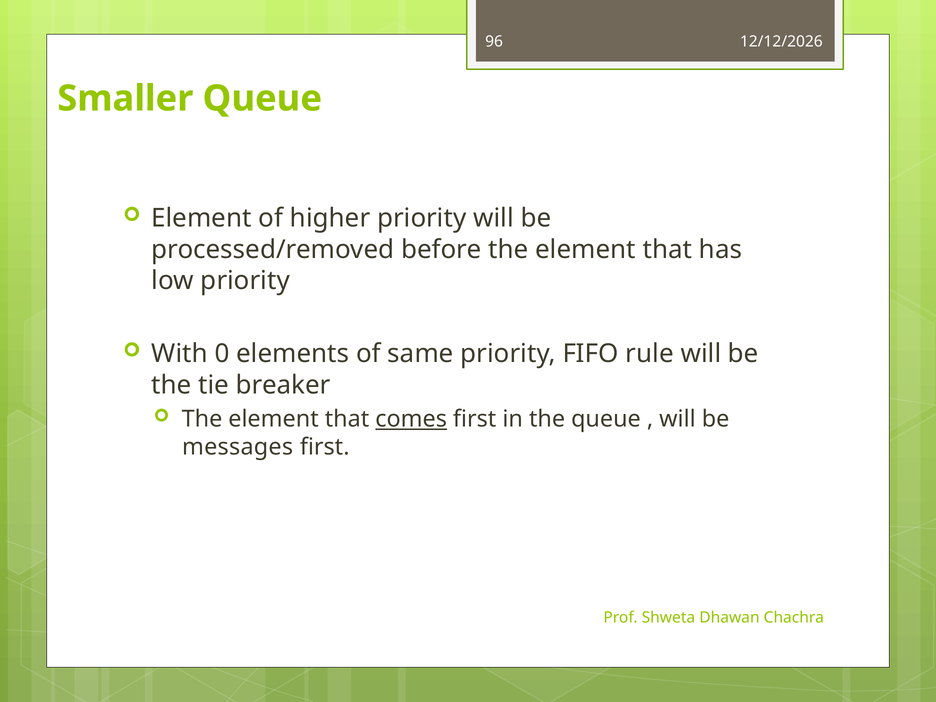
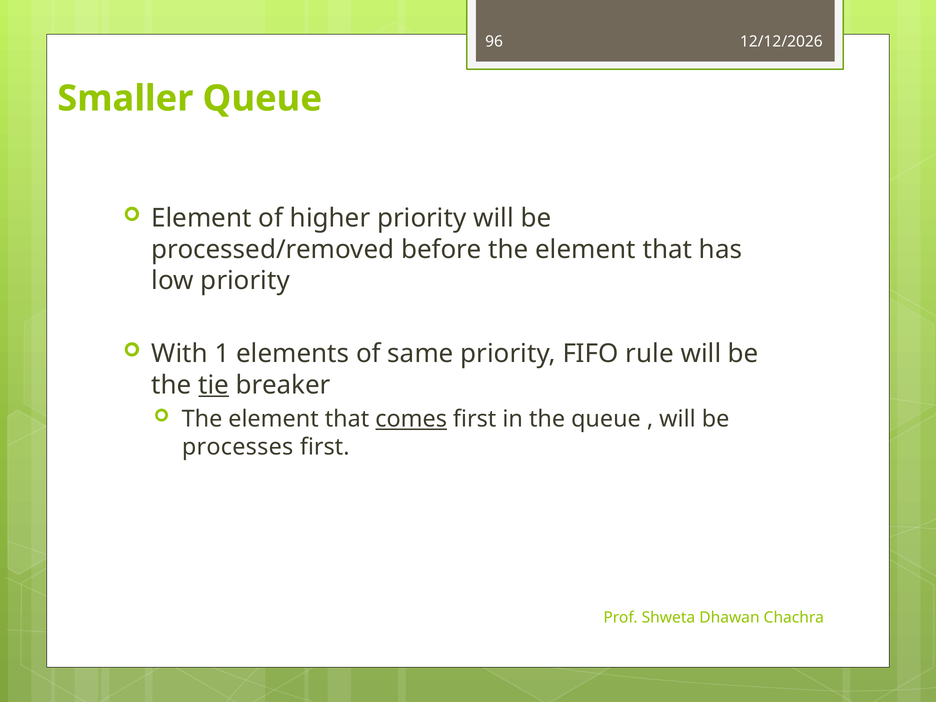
0: 0 -> 1
tie underline: none -> present
messages: messages -> processes
